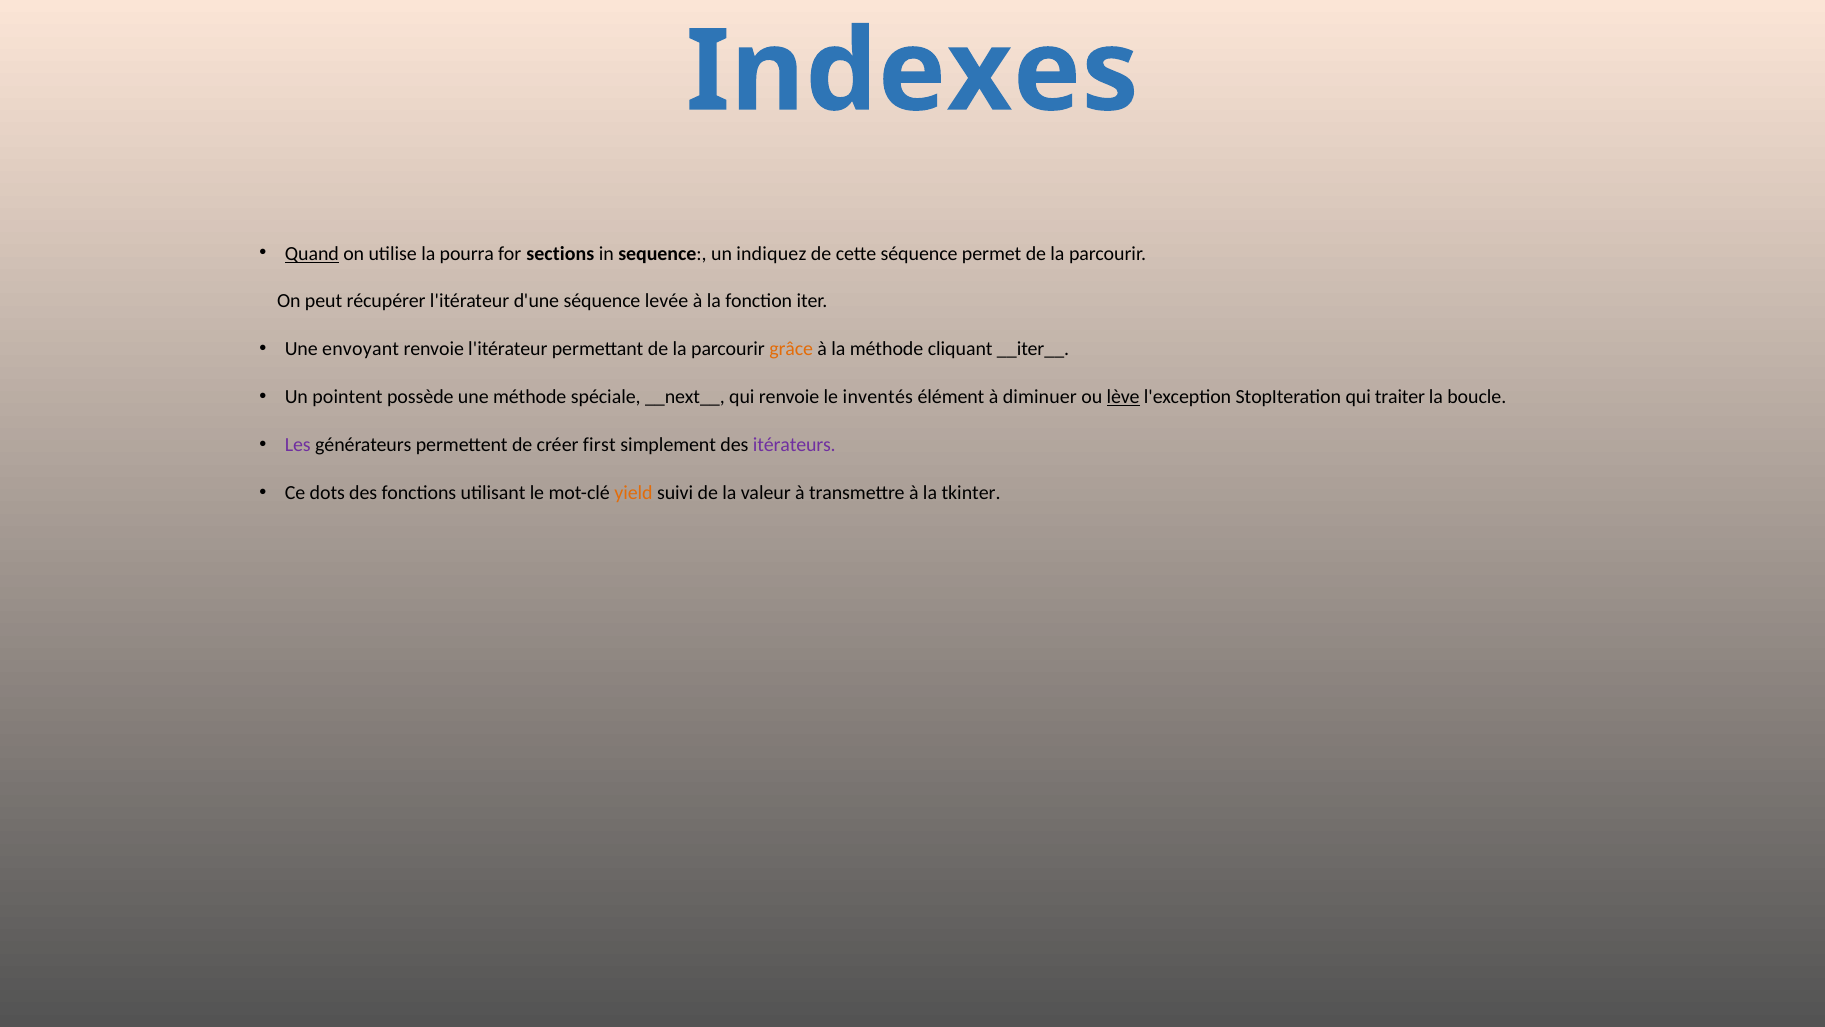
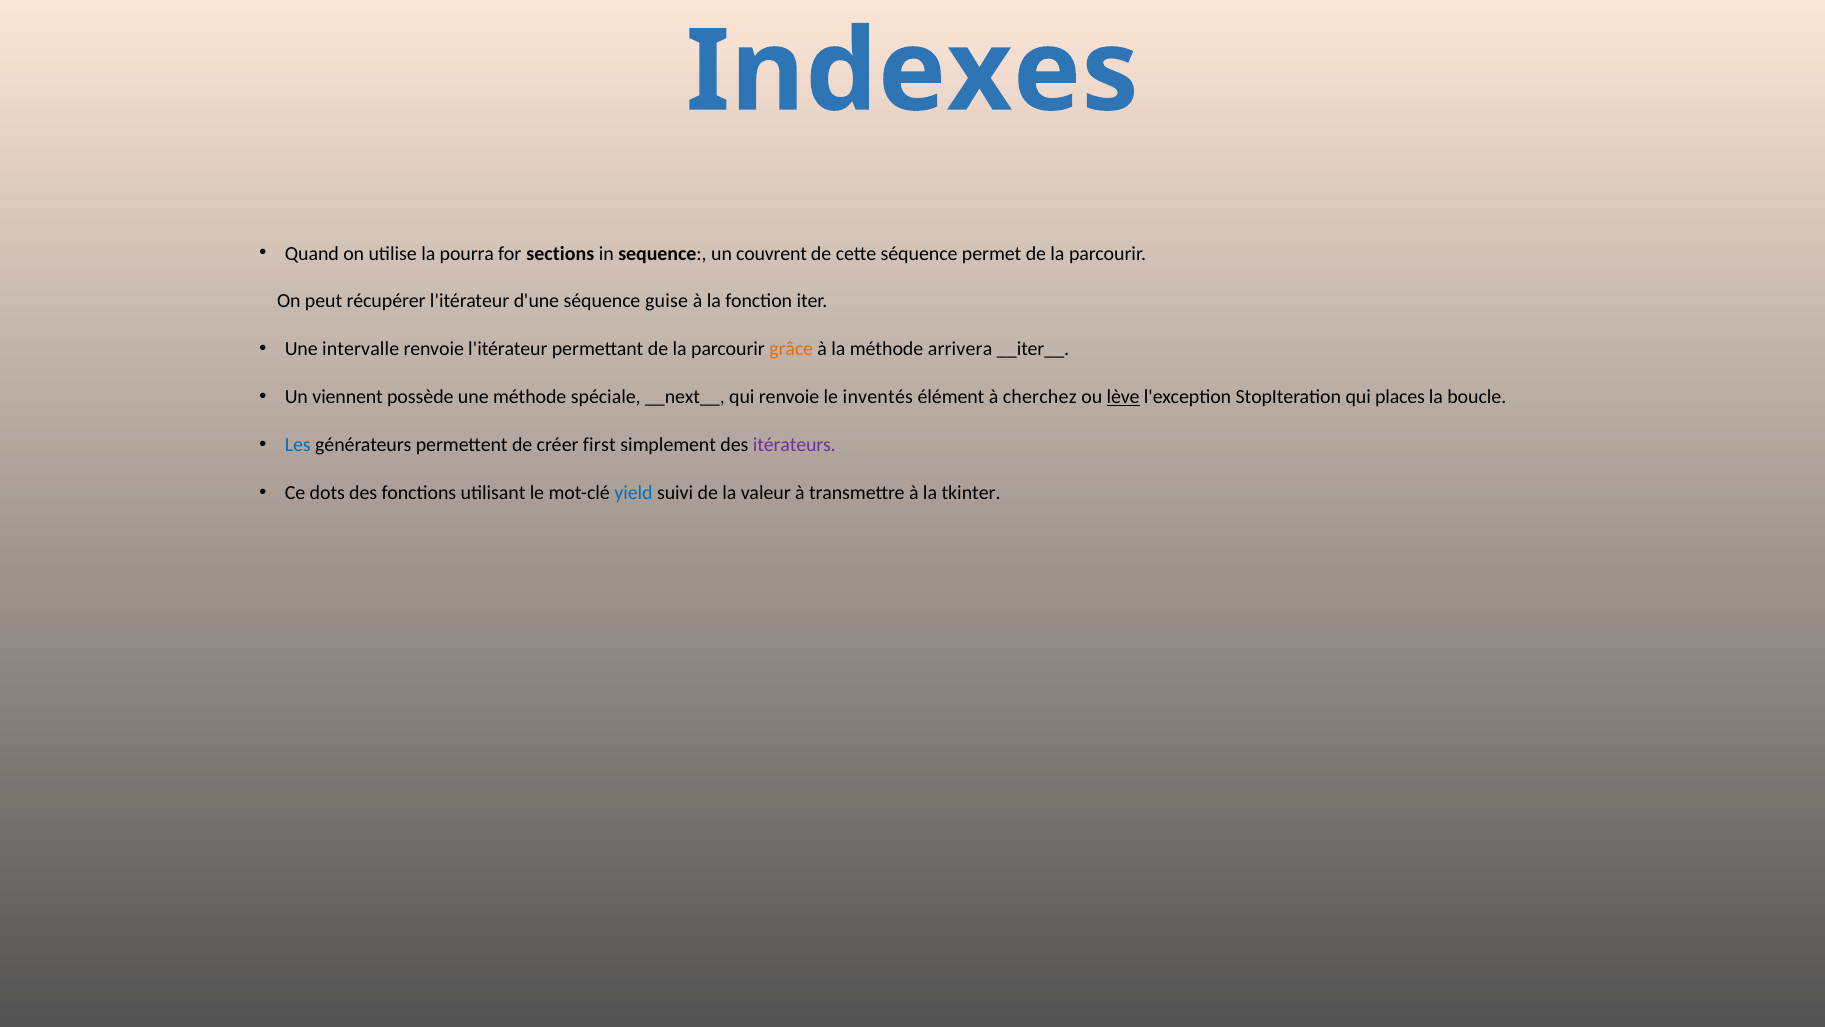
Quand underline: present -> none
indiquez: indiquez -> couvrent
levée: levée -> guise
envoyant: envoyant -> intervalle
cliquant: cliquant -> arrivera
pointent: pointent -> viennent
diminuer: diminuer -> cherchez
traiter: traiter -> places
Les colour: purple -> blue
yield colour: orange -> blue
